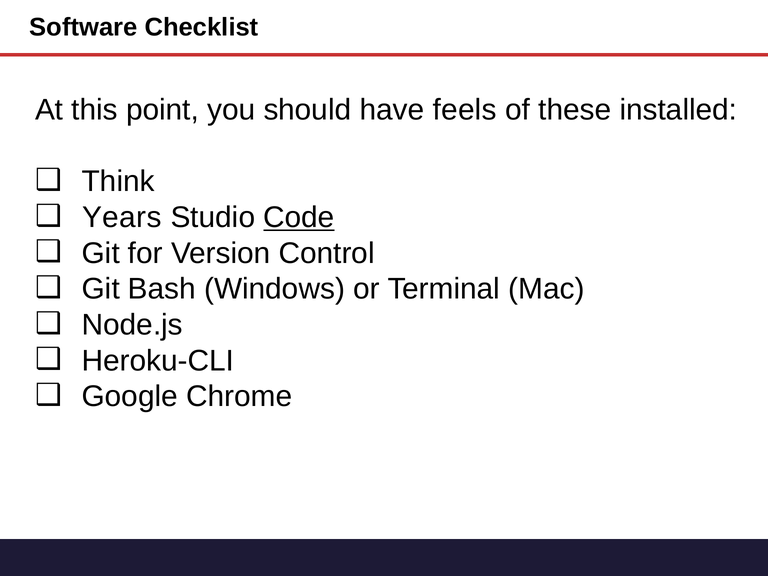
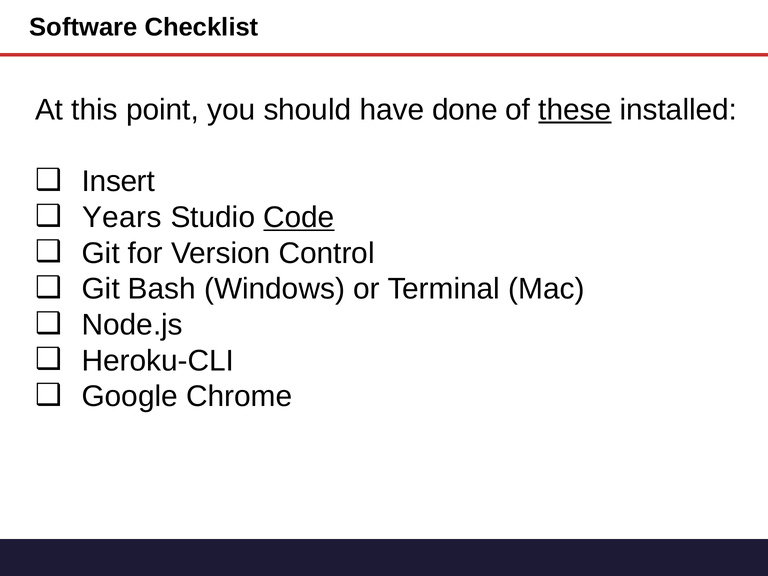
feels: feels -> done
these underline: none -> present
Think: Think -> Insert
